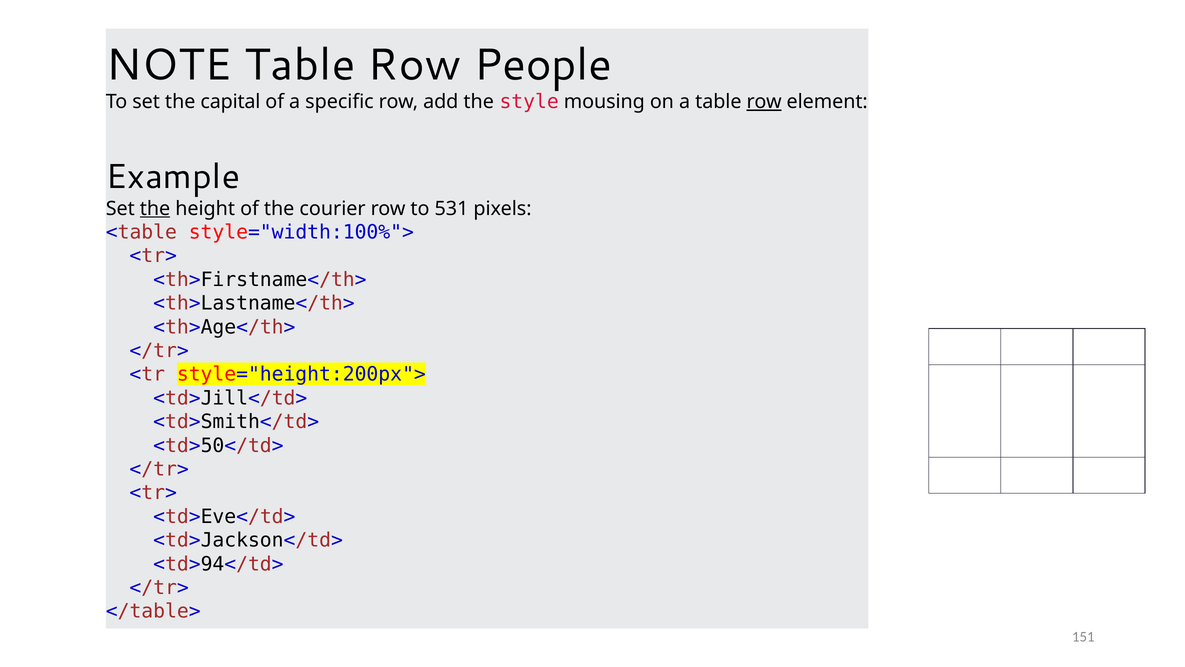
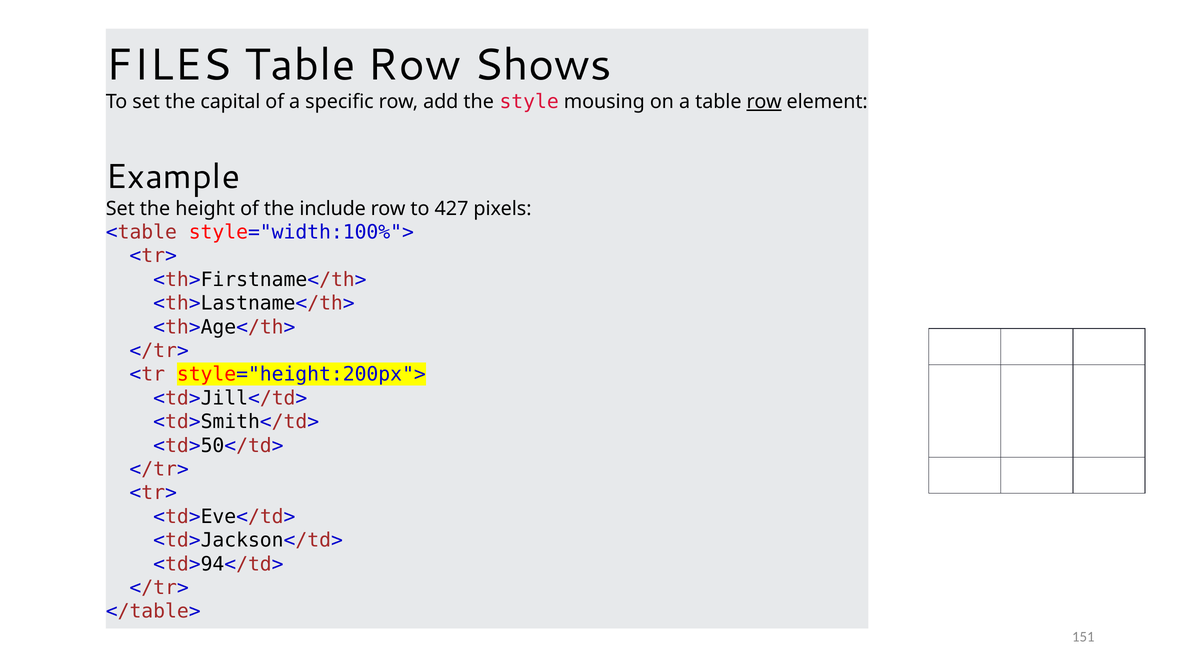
NOTE: NOTE -> FILES
People: People -> Shows
the at (155, 208) underline: present -> none
courier: courier -> include
531: 531 -> 427
